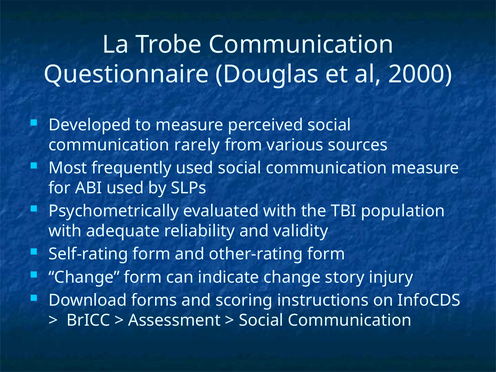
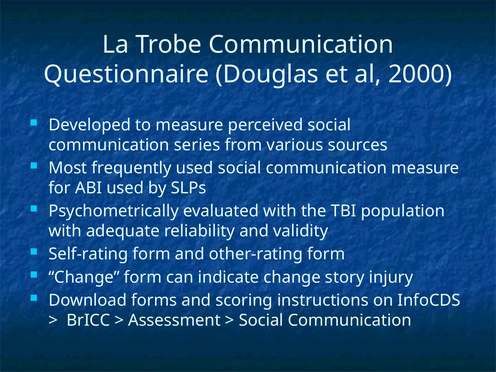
rarely: rarely -> series
